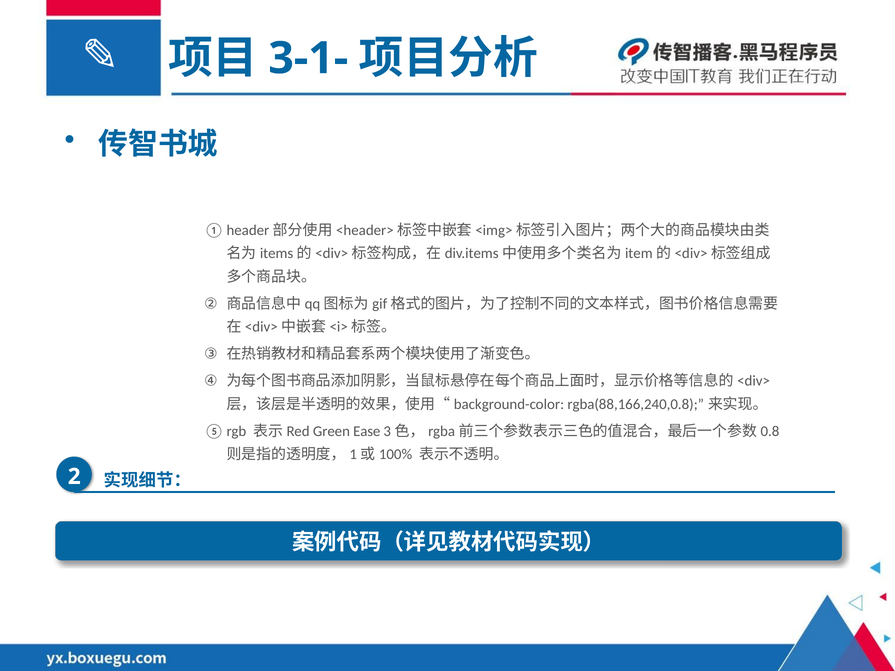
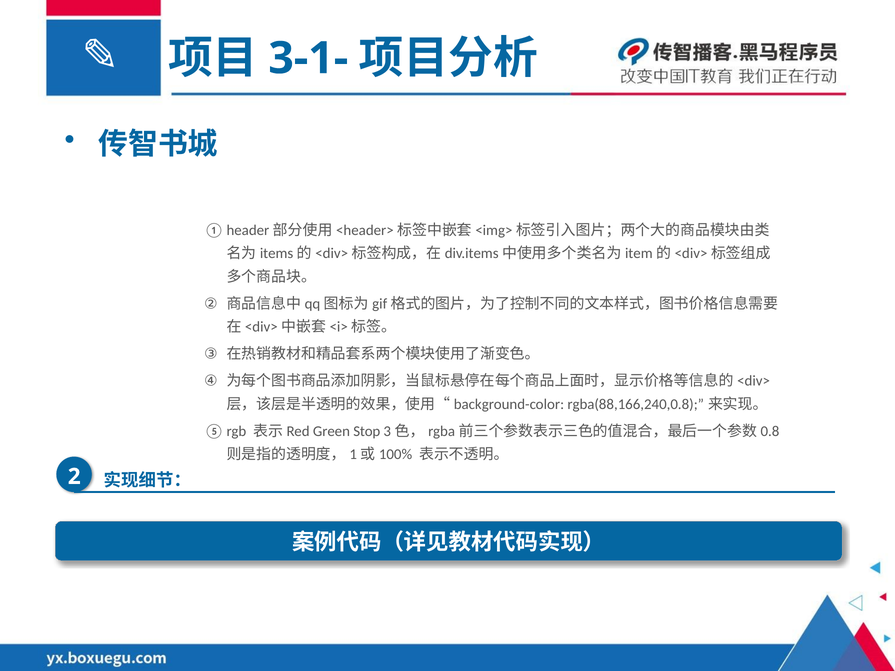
Ease: Ease -> Stop
